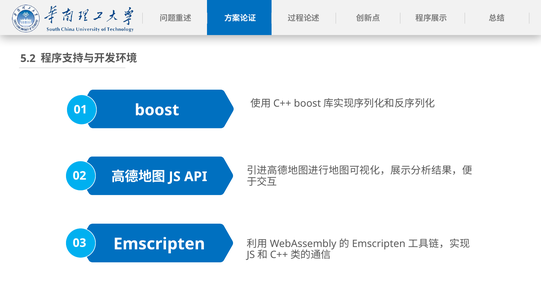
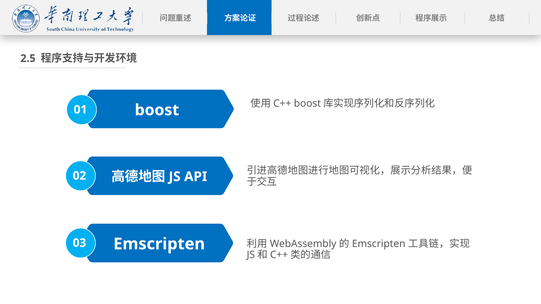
5.2: 5.2 -> 2.5
